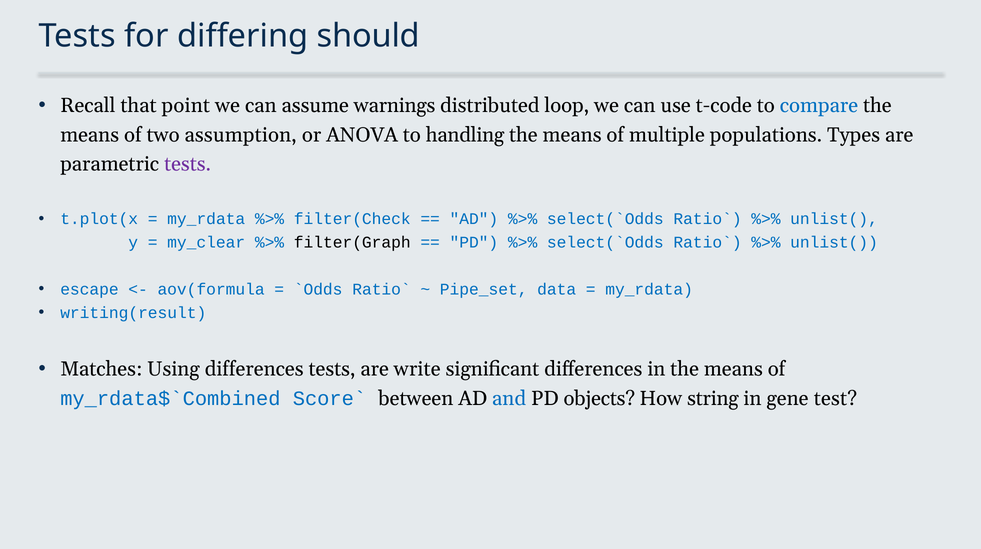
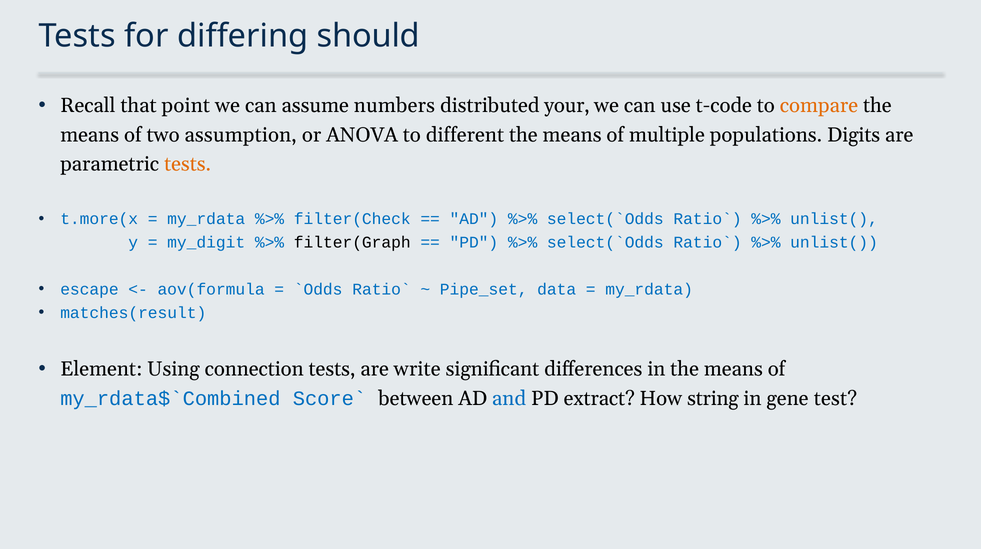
warnings: warnings -> numbers
loop: loop -> your
compare colour: blue -> orange
handling: handling -> different
Types: Types -> Digits
tests at (188, 164) colour: purple -> orange
t.plot(x: t.plot(x -> t.more(x
my_clear: my_clear -> my_digit
writing(result: writing(result -> matches(result
Matches: Matches -> Element
Using differences: differences -> connection
objects: objects -> extract
